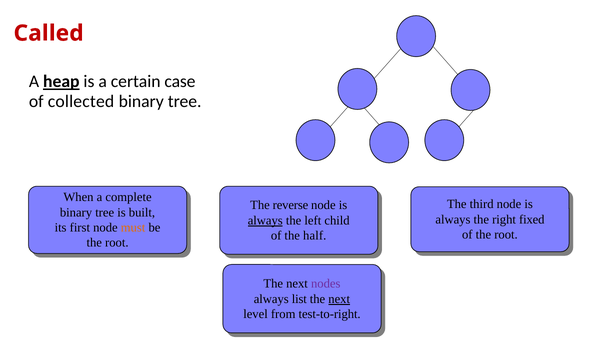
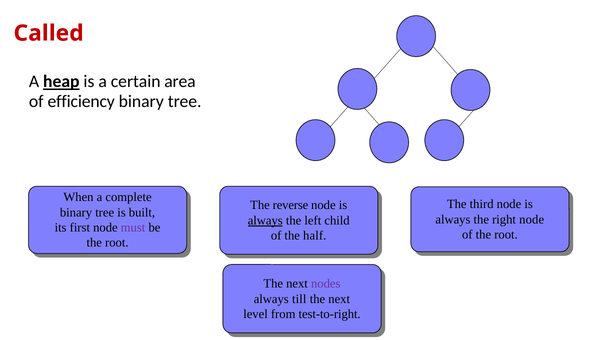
case: case -> area
collected: collected -> efficiency
right fixed: fixed -> node
must colour: orange -> purple
list: list -> till
next at (339, 299) underline: present -> none
